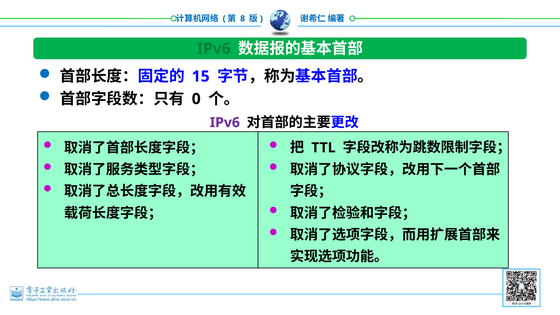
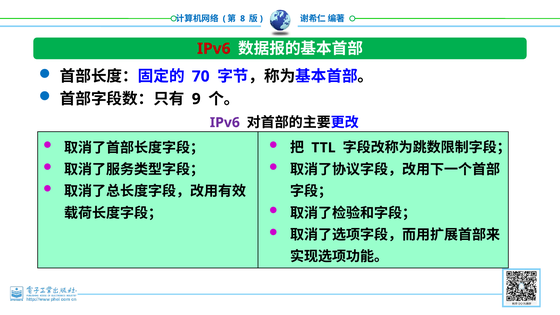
IPv6 at (214, 49) colour: green -> red
15: 15 -> 70
0: 0 -> 9
